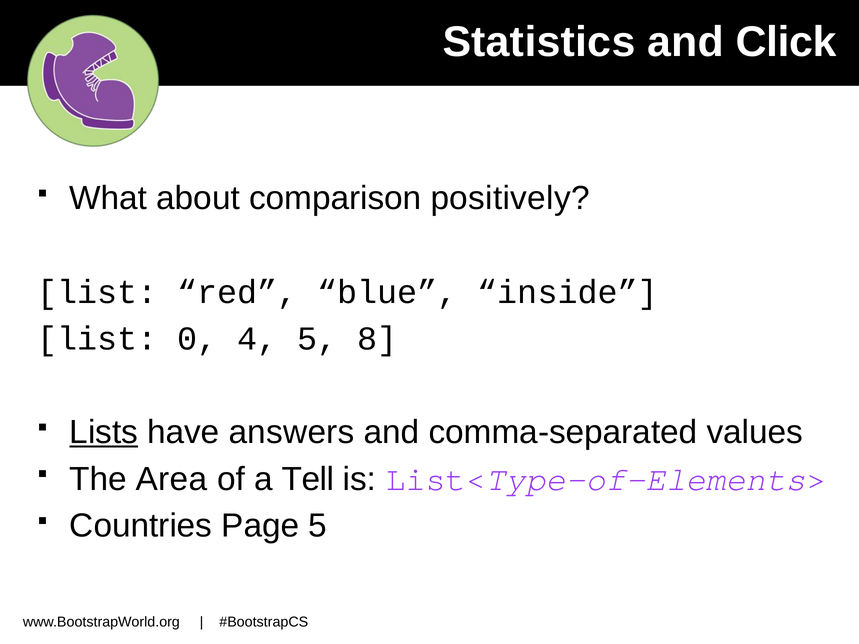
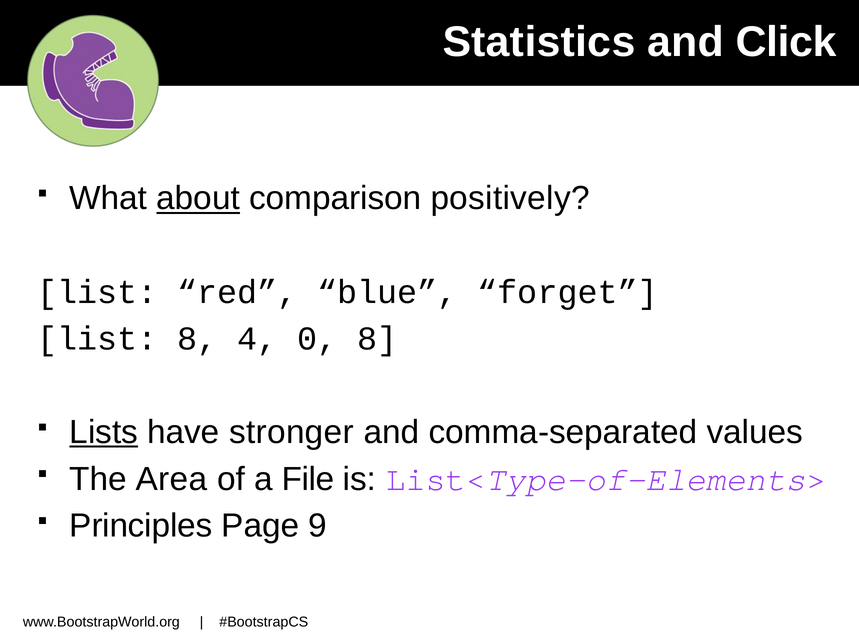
about underline: none -> present
inside: inside -> forget
list 0: 0 -> 8
4 5: 5 -> 0
answers: answers -> stronger
Tell: Tell -> File
Countries: Countries -> Principles
Page 5: 5 -> 9
